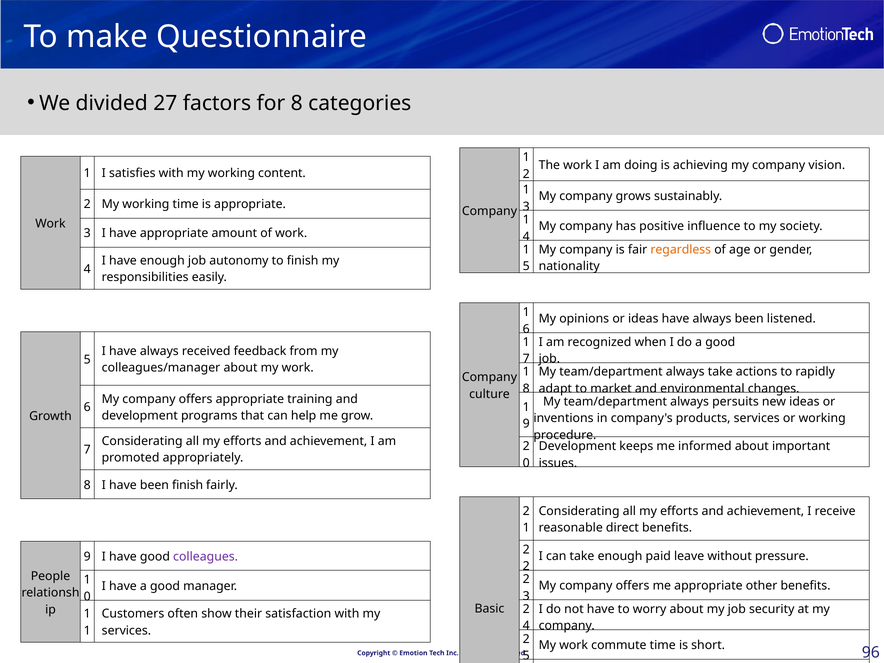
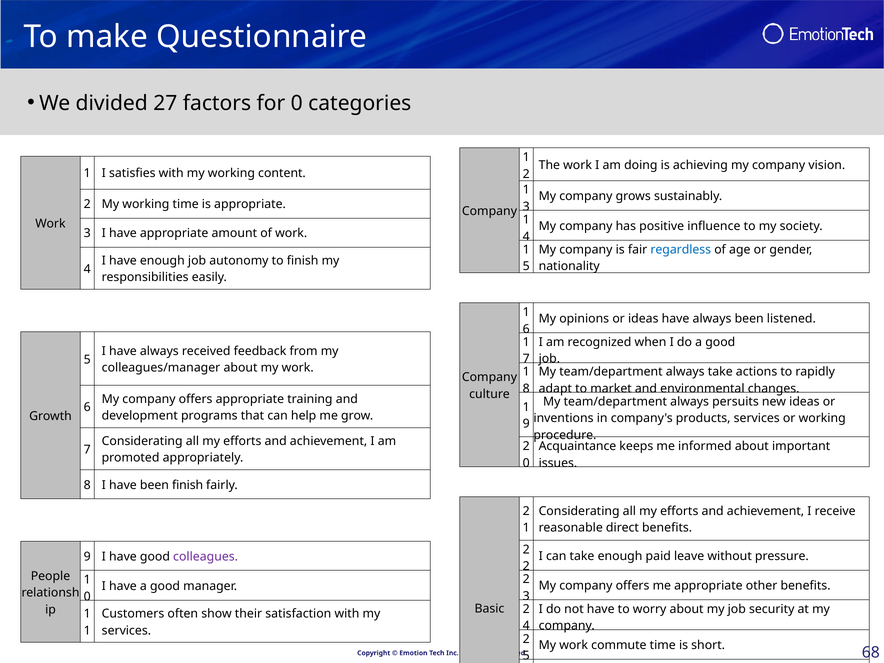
for 8: 8 -> 0
regardless colour: orange -> blue
Development at (577, 446): Development -> Acquaintance
96: 96 -> 68
